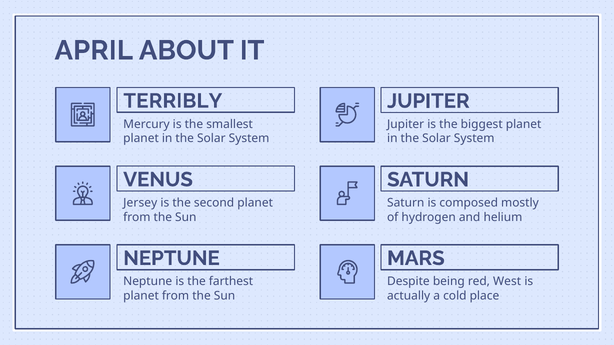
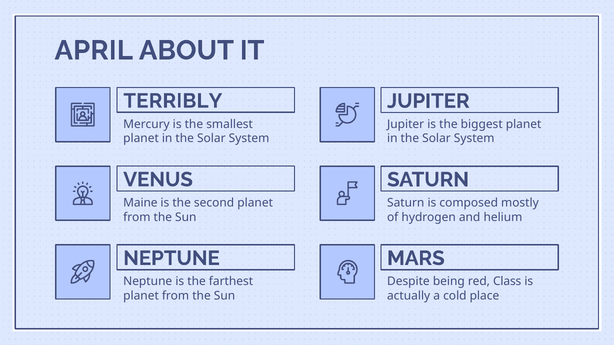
Jersey: Jersey -> Maine
West: West -> Class
